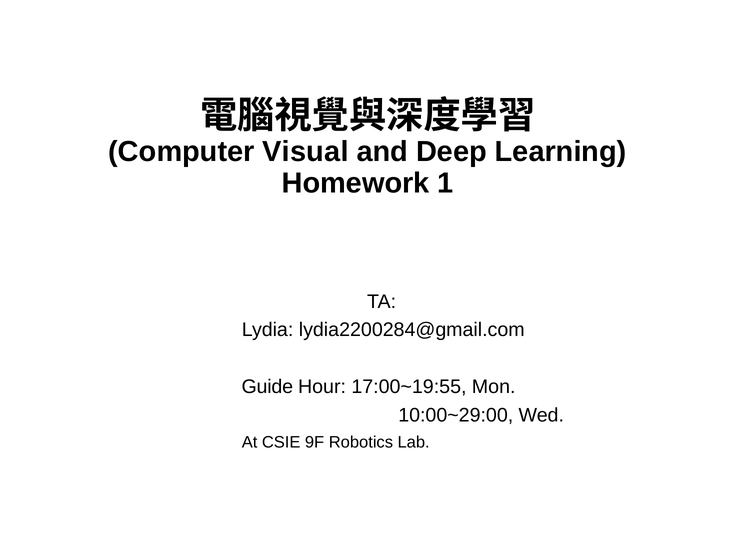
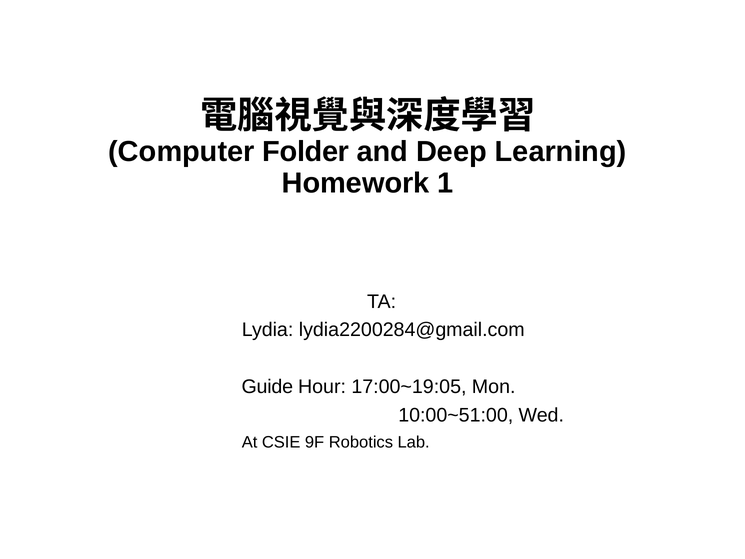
Visual: Visual -> Folder
17:00~19:55: 17:00~19:55 -> 17:00~19:05
10:00~29:00: 10:00~29:00 -> 10:00~51:00
